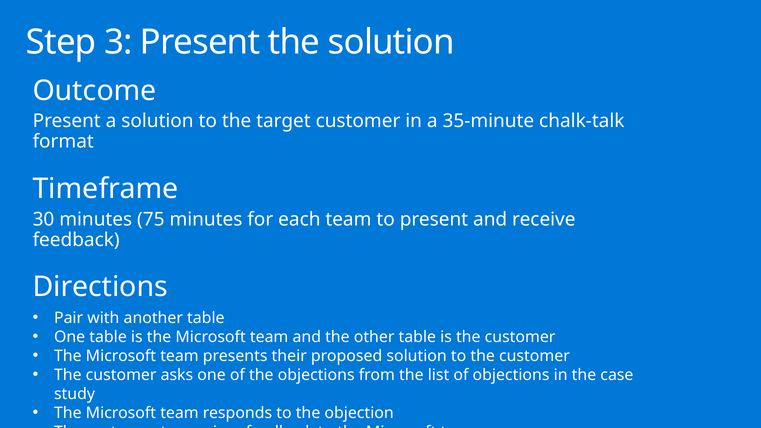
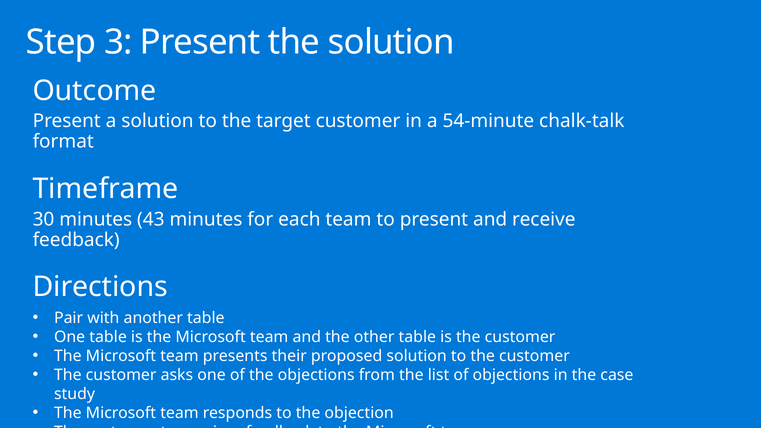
35-minute: 35-minute -> 54-minute
75: 75 -> 43
